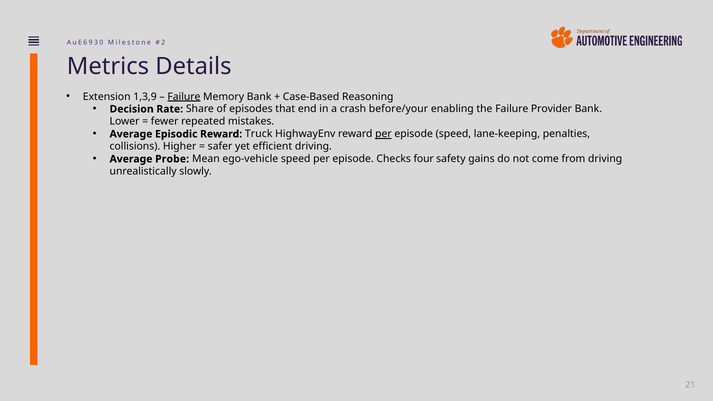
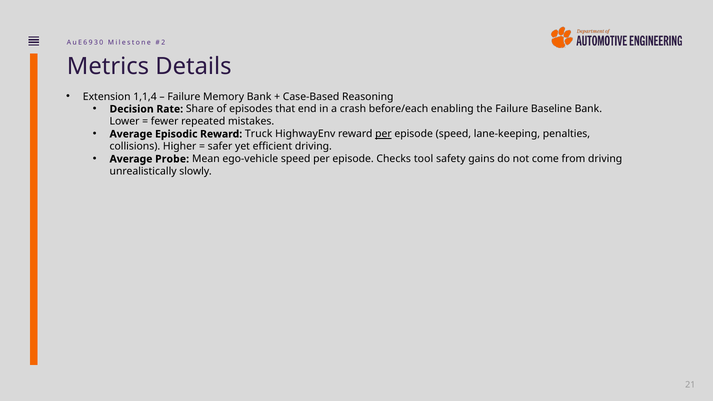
1,3,9: 1,3,9 -> 1,1,4
Failure at (184, 97) underline: present -> none
before/your: before/your -> before/each
Provider: Provider -> Baseline
four: four -> tool
